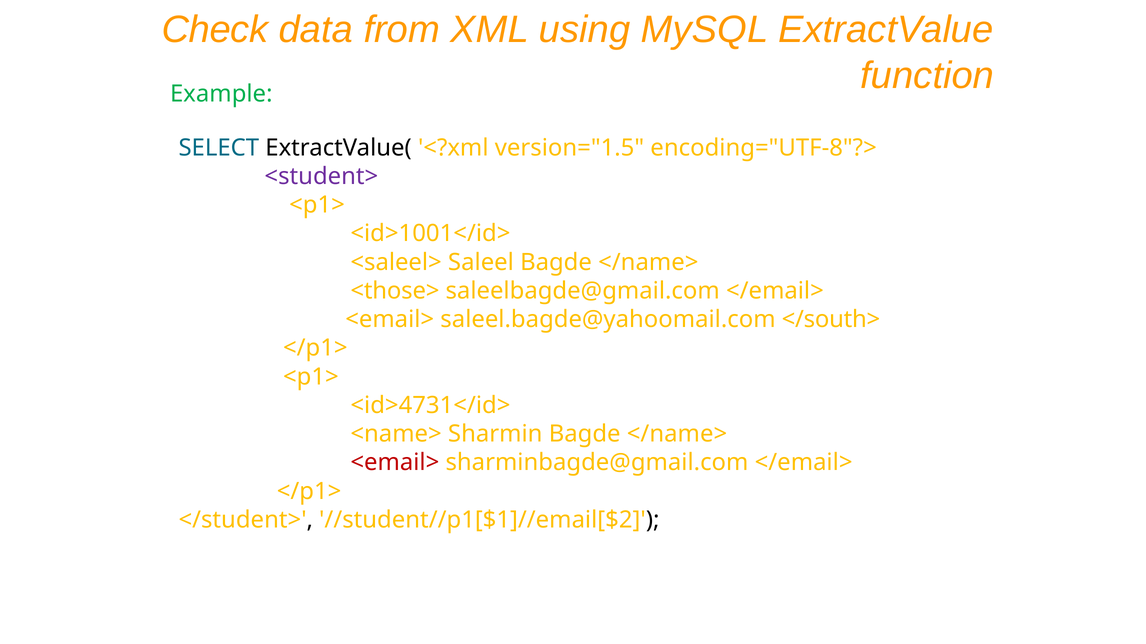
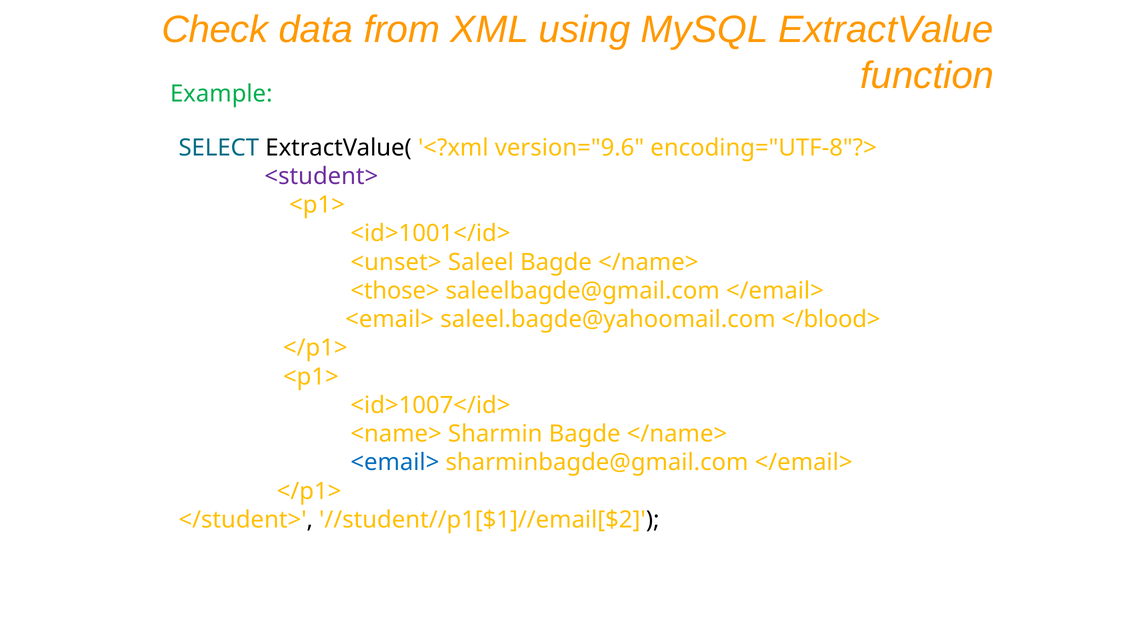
version="1.5: version="1.5 -> version="9.6
<saleel>: <saleel> -> <unset>
</south>: </south> -> </blood>
<id>4731</id>: <id>4731</id> -> <id>1007</id>
<email> at (395, 463) colour: red -> blue
